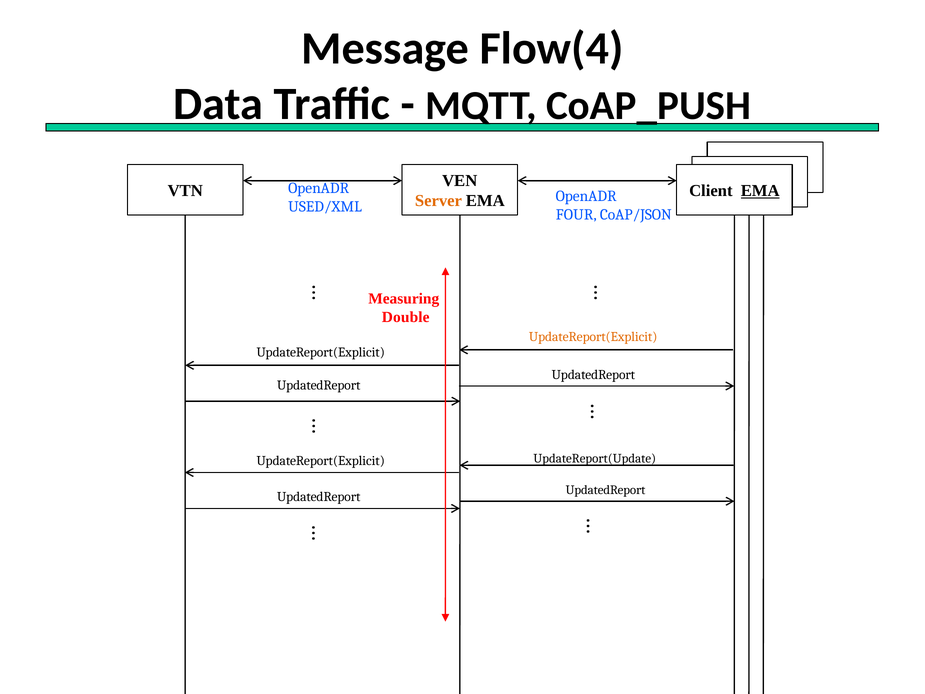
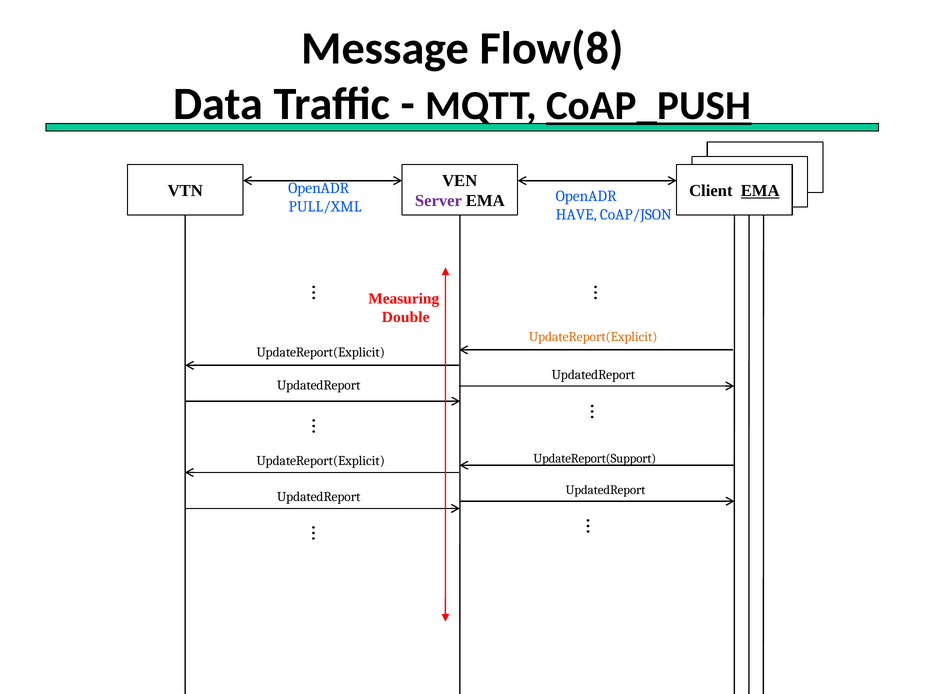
Flow(4: Flow(4 -> Flow(8
CoAP_PUSH underline: none -> present
Server colour: orange -> purple
USED/XML: USED/XML -> PULL/XML
FOUR: FOUR -> HAVE
UpdateReport(Update: UpdateReport(Update -> UpdateReport(Support
